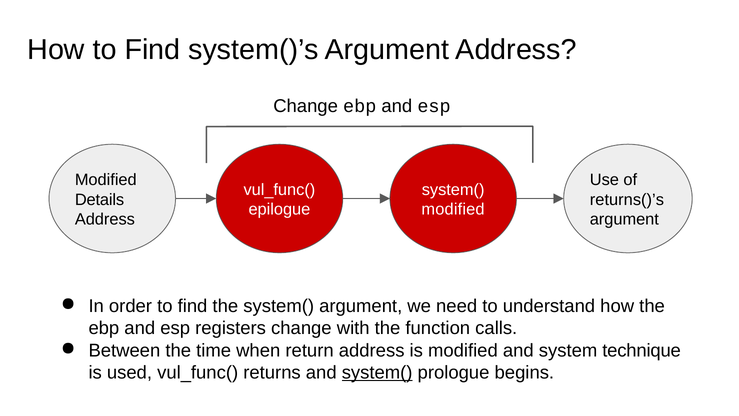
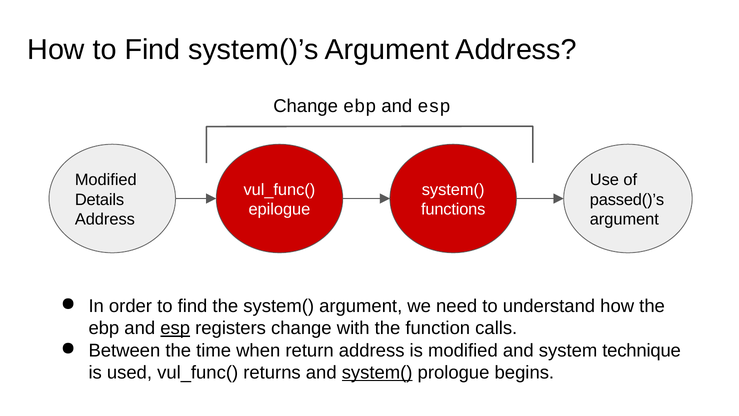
returns()’s: returns()’s -> passed()’s
modified at (453, 209): modified -> functions
esp at (175, 328) underline: none -> present
